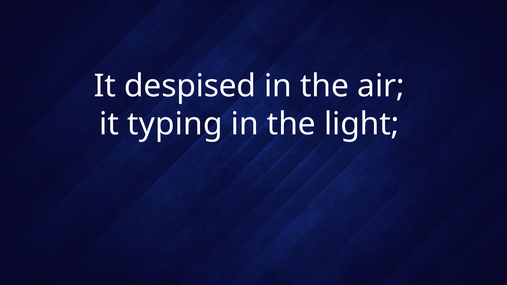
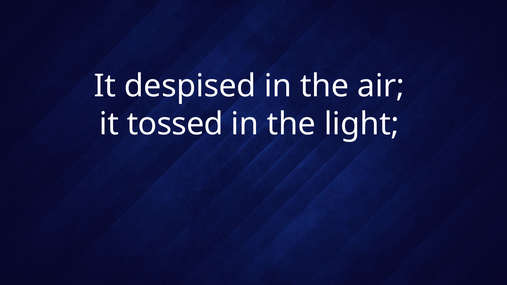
typing: typing -> tossed
